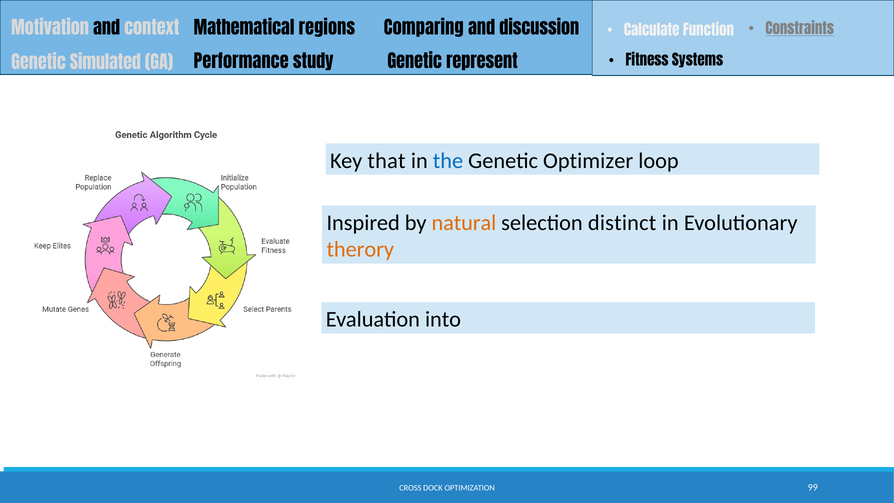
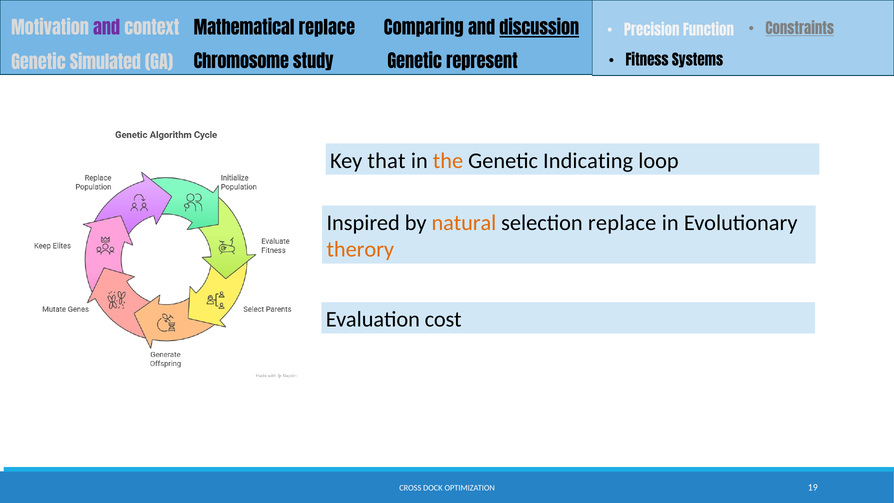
and at (107, 29) colour: black -> purple
Mathematical regions: regions -> replace
discussion underline: none -> present
Calculate: Calculate -> Precision
Performance: Performance -> Chromosome
the colour: blue -> orange
Optimizer: Optimizer -> Indicating
selection distinct: distinct -> replace
into: into -> cost
99: 99 -> 19
